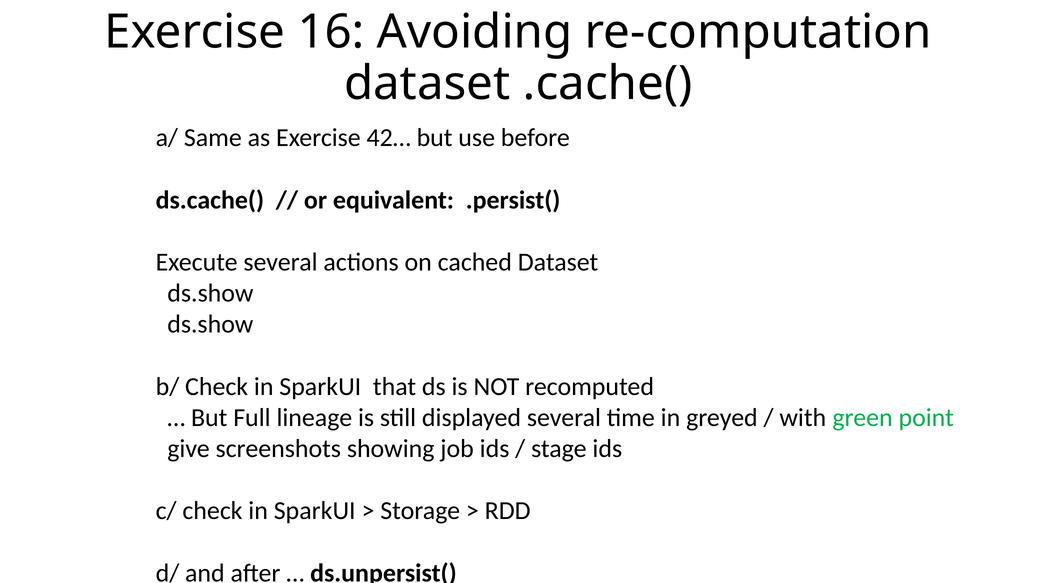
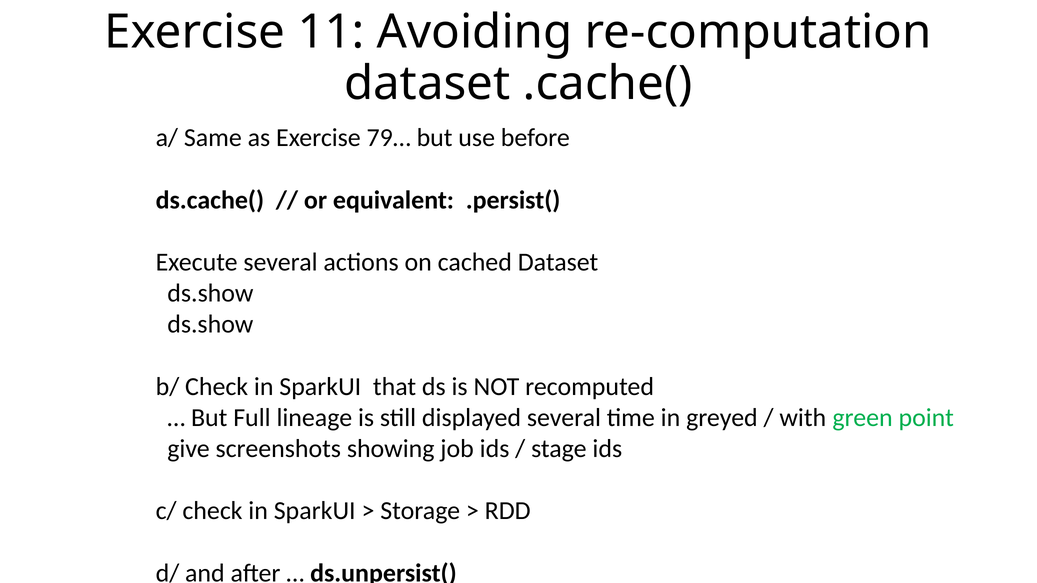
16: 16 -> 11
42…: 42… -> 79…
